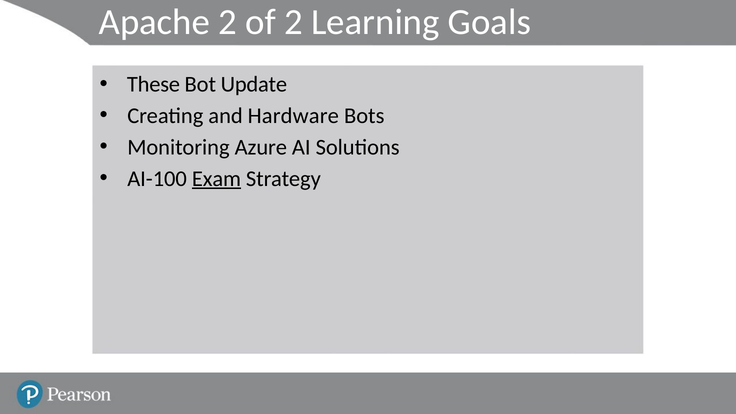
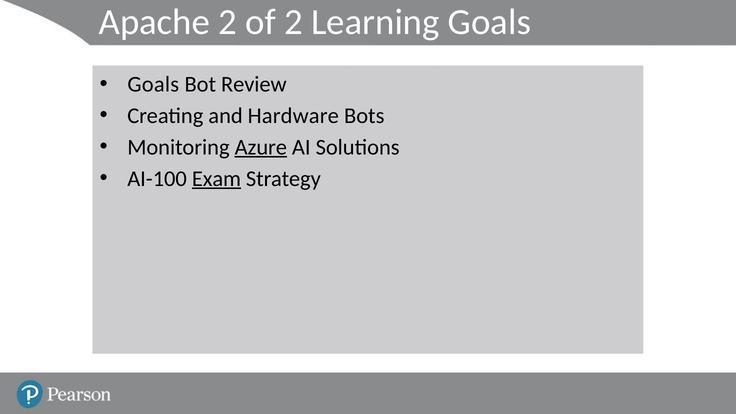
These at (153, 84): These -> Goals
Update: Update -> Review
Azure underline: none -> present
